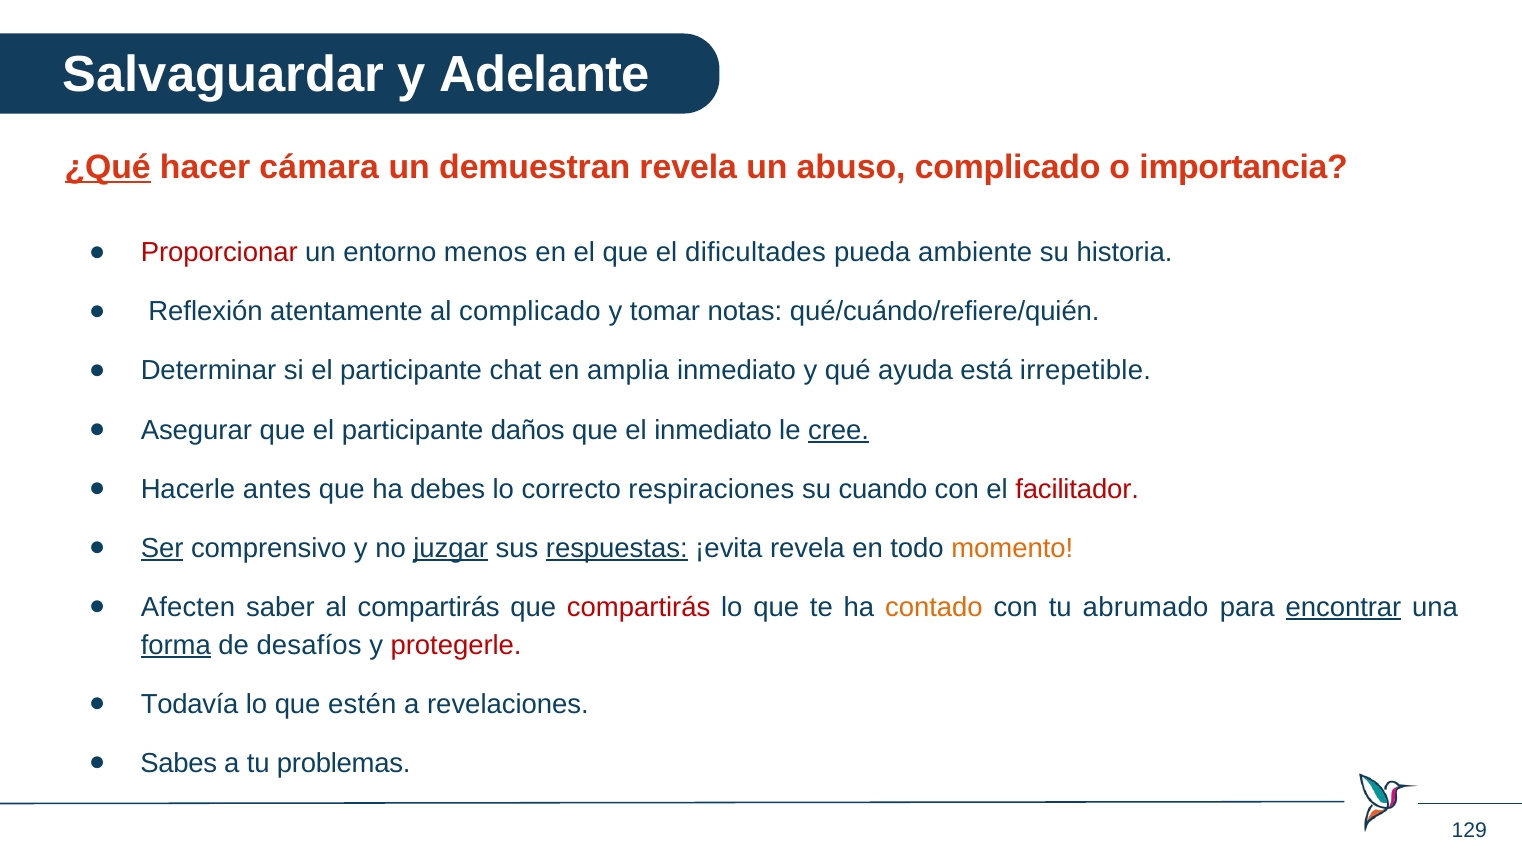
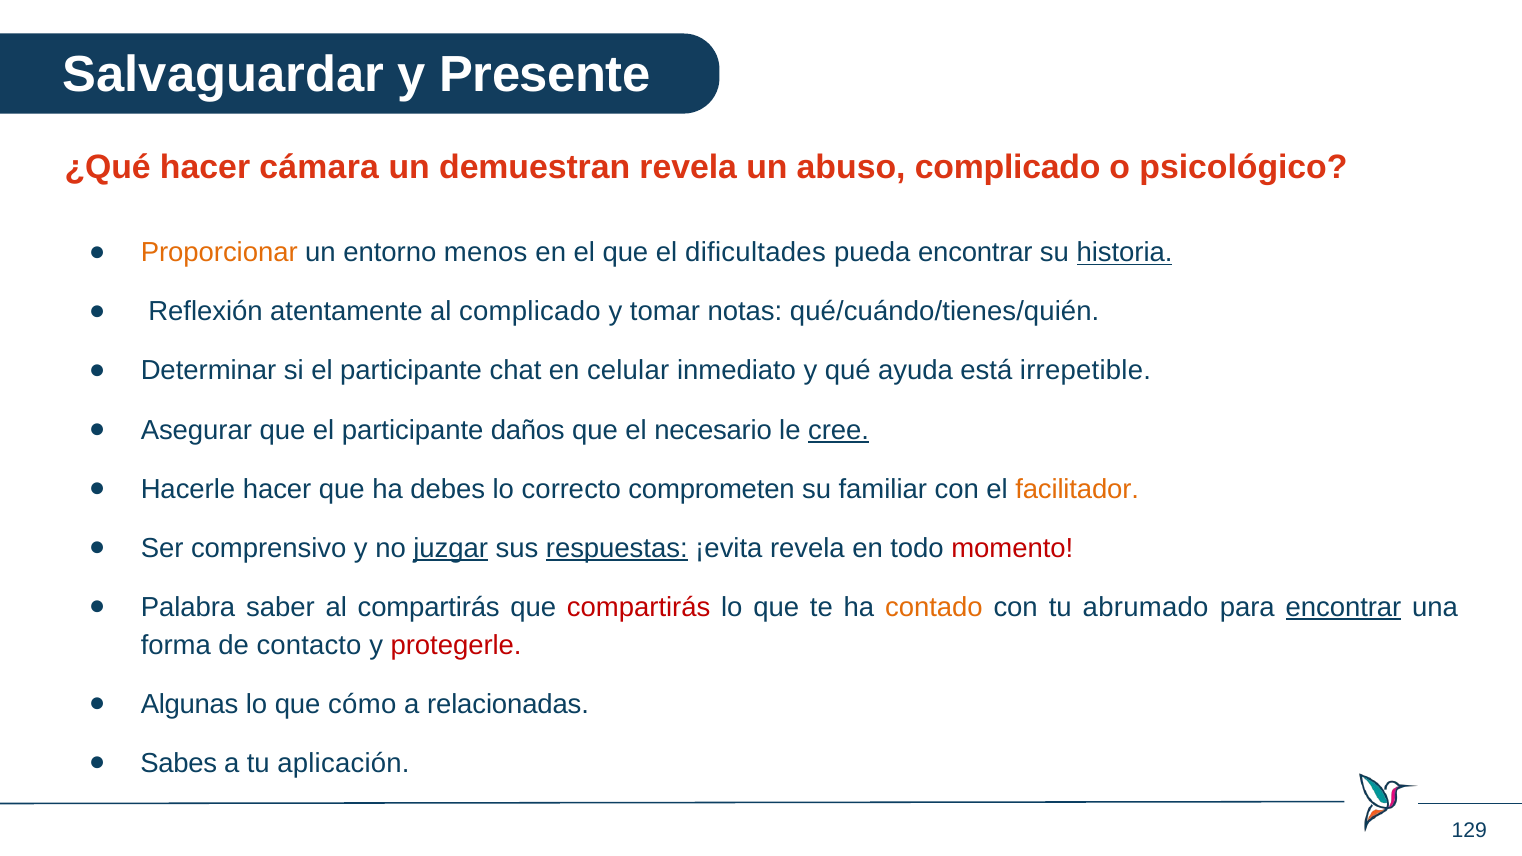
Adelante: Adelante -> Presente
¿Qué underline: present -> none
importancia: importancia -> psicológico
Proporcionar colour: red -> orange
pueda ambiente: ambiente -> encontrar
historia underline: none -> present
qué/cuándo/refiere/quién: qué/cuándo/refiere/quién -> qué/cuándo/tienes/quién
amplia: amplia -> celular
el inmediato: inmediato -> necesario
Hacerle antes: antes -> hacer
respiraciones: respiraciones -> comprometen
cuando: cuando -> familiar
facilitador colour: red -> orange
Ser underline: present -> none
momento colour: orange -> red
Afecten: Afecten -> Palabra
forma underline: present -> none
desafíos: desafíos -> contacto
Todavía: Todavía -> Algunas
estén: estén -> cómo
revelaciones: revelaciones -> relacionadas
problemas: problemas -> aplicación
